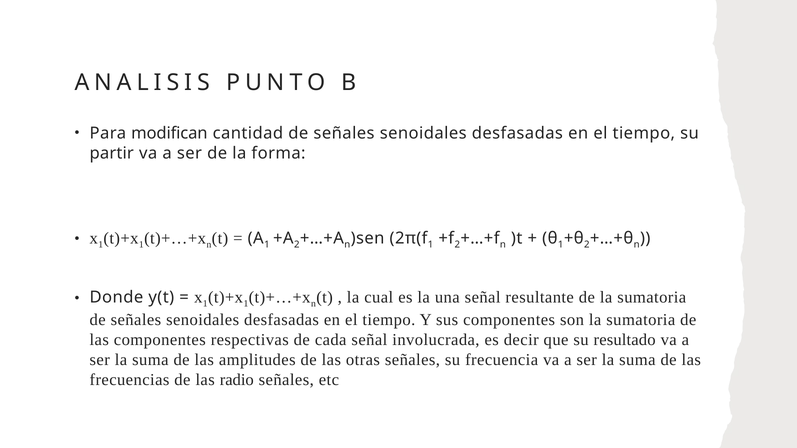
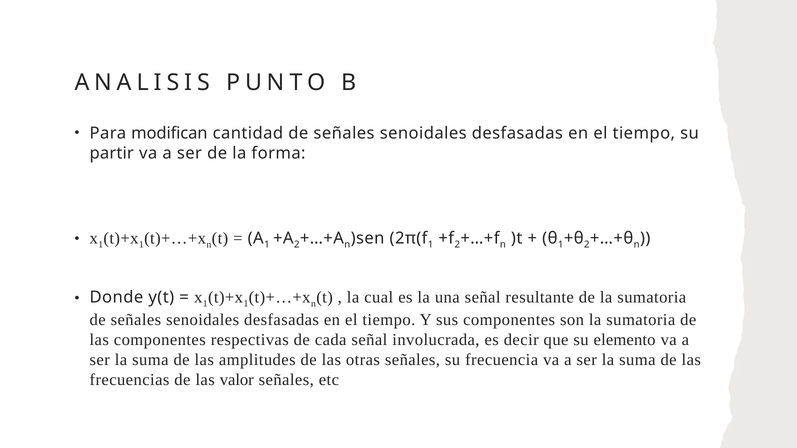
resultado: resultado -> elemento
radio: radio -> valor
